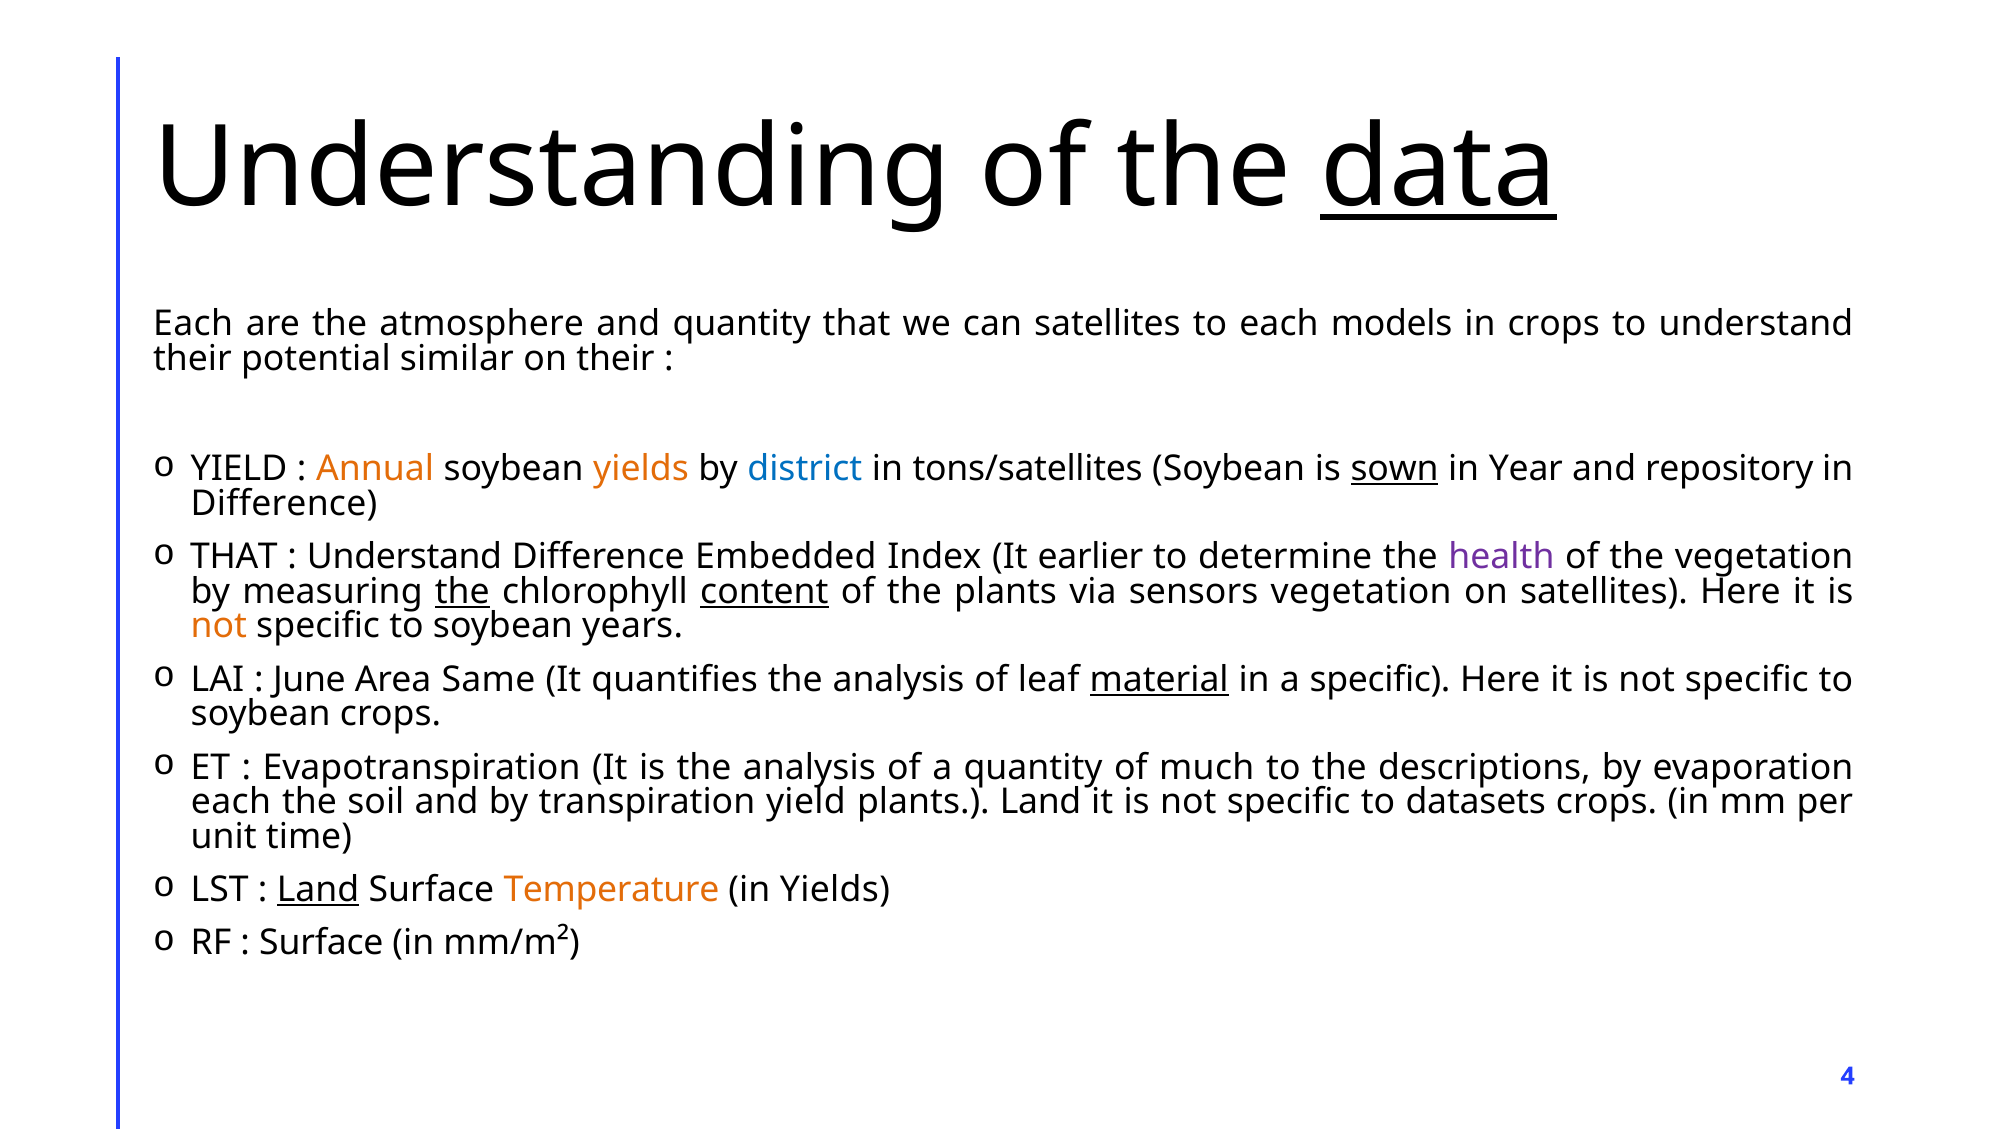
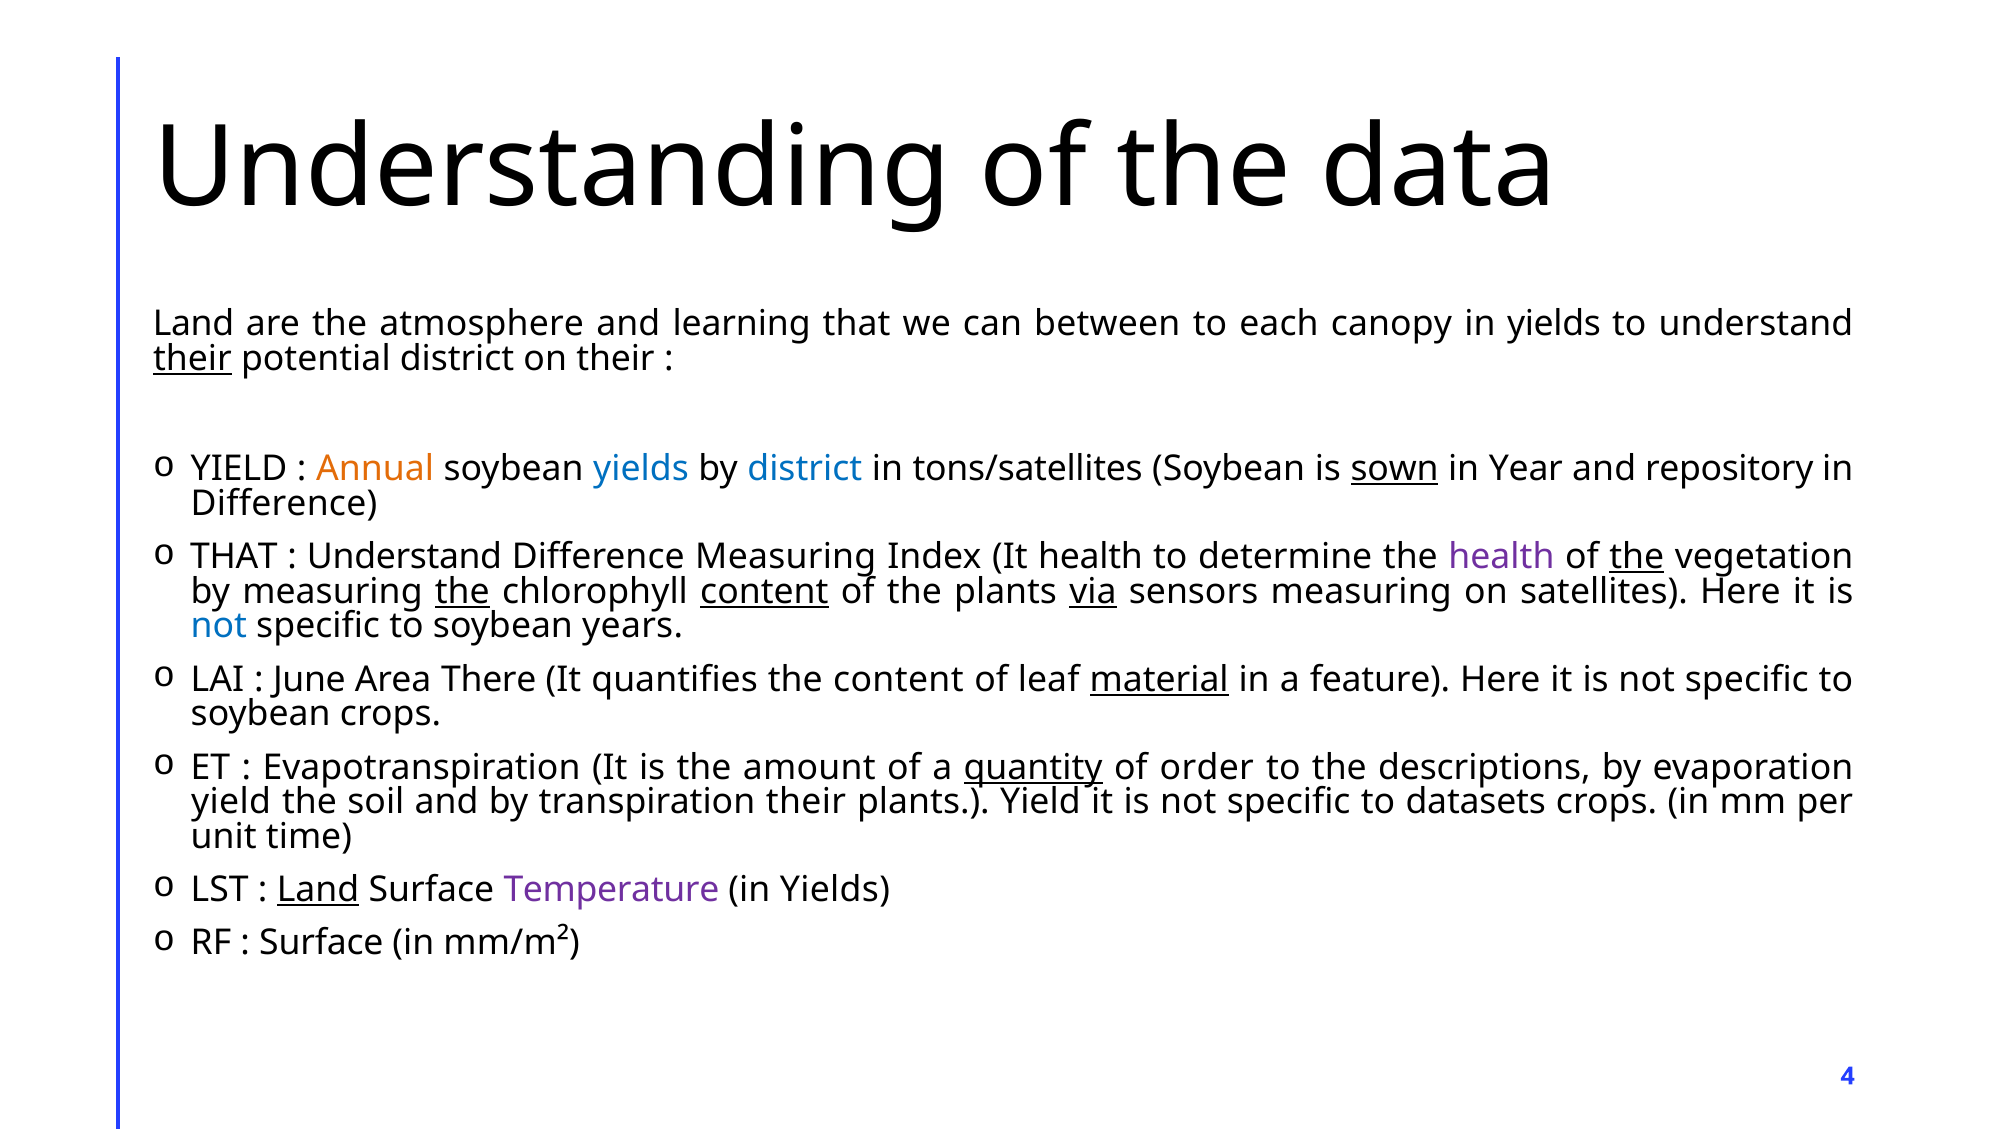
data underline: present -> none
Each at (193, 324): Each -> Land
and quantity: quantity -> learning
can satellites: satellites -> between
models: models -> canopy
crops at (1554, 324): crops -> yields
their at (192, 359) underline: none -> present
potential similar: similar -> district
yields at (641, 469) colour: orange -> blue
Difference Embedded: Embedded -> Measuring
It earlier: earlier -> health
the at (1637, 557) underline: none -> present
via underline: none -> present
sensors vegetation: vegetation -> measuring
not at (219, 626) colour: orange -> blue
Same: Same -> There
quantifies the analysis: analysis -> content
a specific: specific -> feature
is the analysis: analysis -> amount
quantity at (1033, 768) underline: none -> present
much: much -> order
each at (231, 802): each -> yield
transpiration yield: yield -> their
plants Land: Land -> Yield
Temperature colour: orange -> purple
